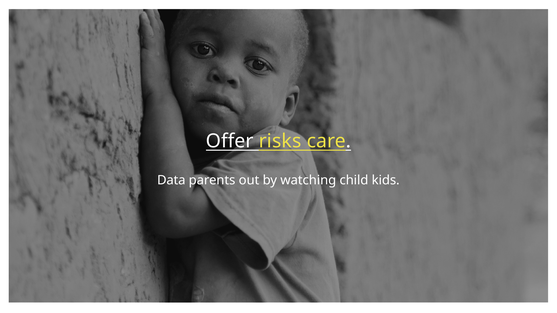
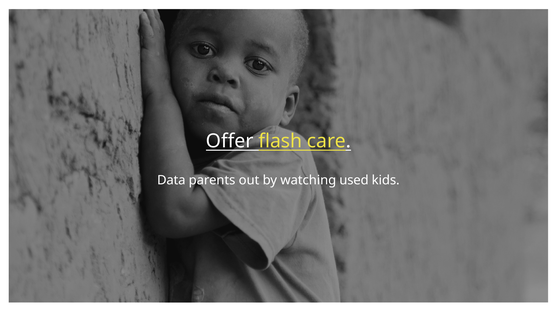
risks: risks -> flash
child: child -> used
